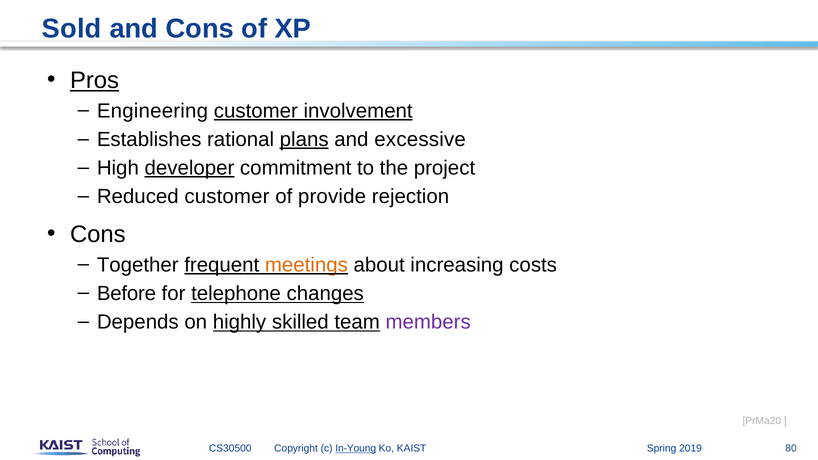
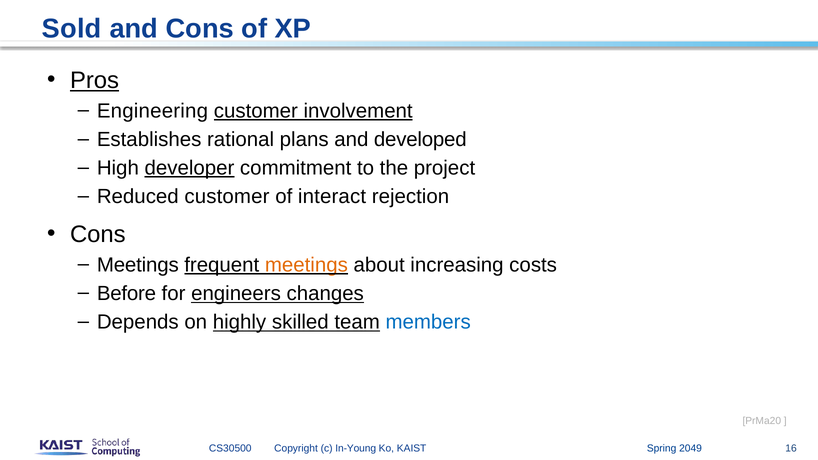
plans underline: present -> none
excessive: excessive -> developed
provide: provide -> interact
Together at (138, 265): Together -> Meetings
telephone: telephone -> engineers
members colour: purple -> blue
2019: 2019 -> 2049
In-Young underline: present -> none
80: 80 -> 16
